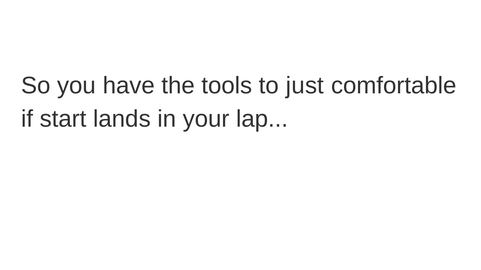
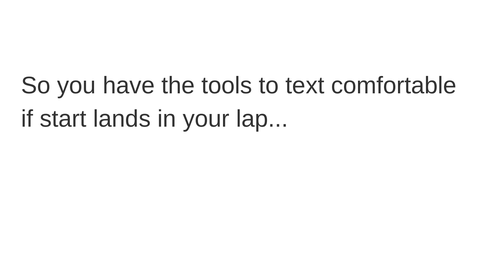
just: just -> text
